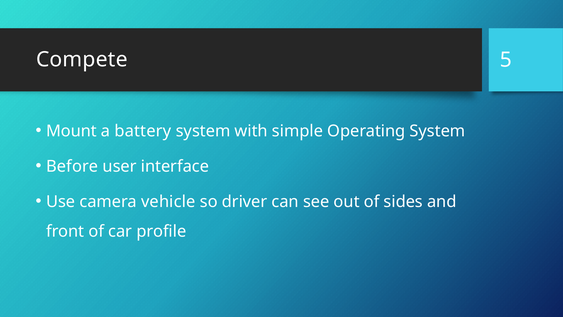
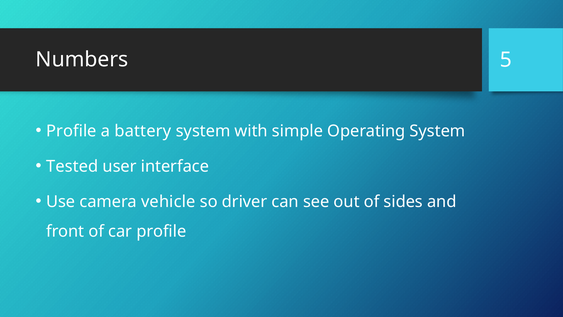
Compete: Compete -> Numbers
Mount at (71, 131): Mount -> Profile
Before: Before -> Tested
